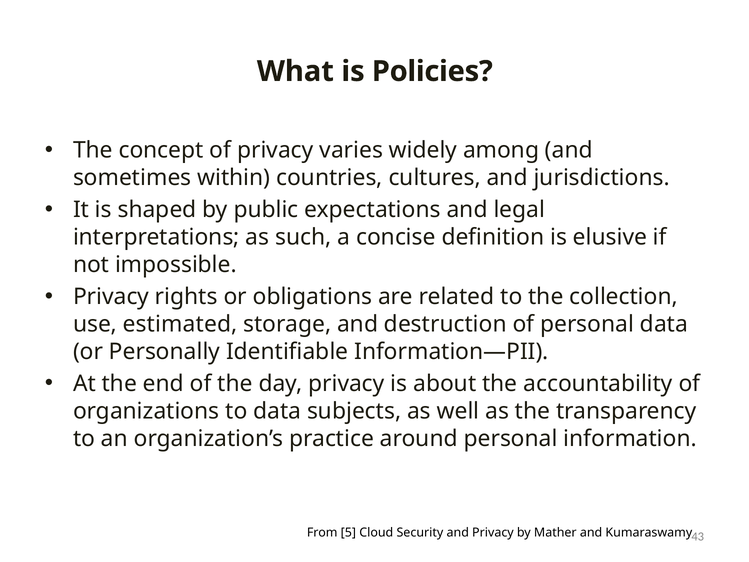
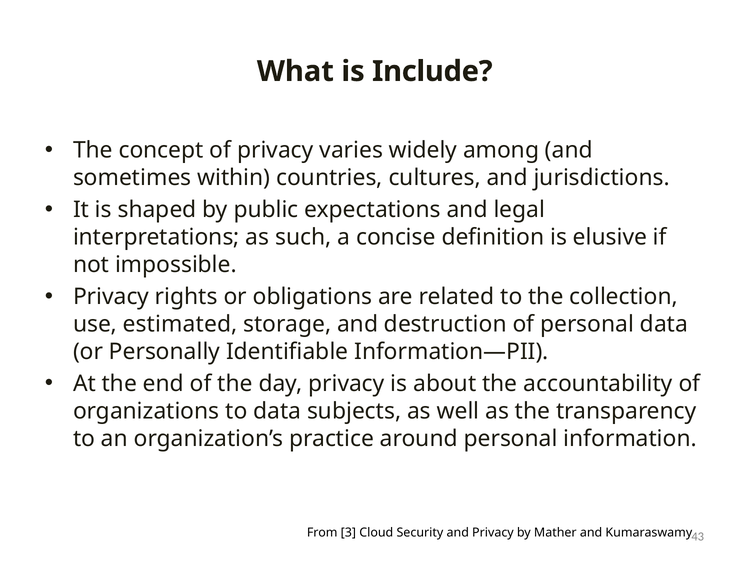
Policies: Policies -> Include
5: 5 -> 3
